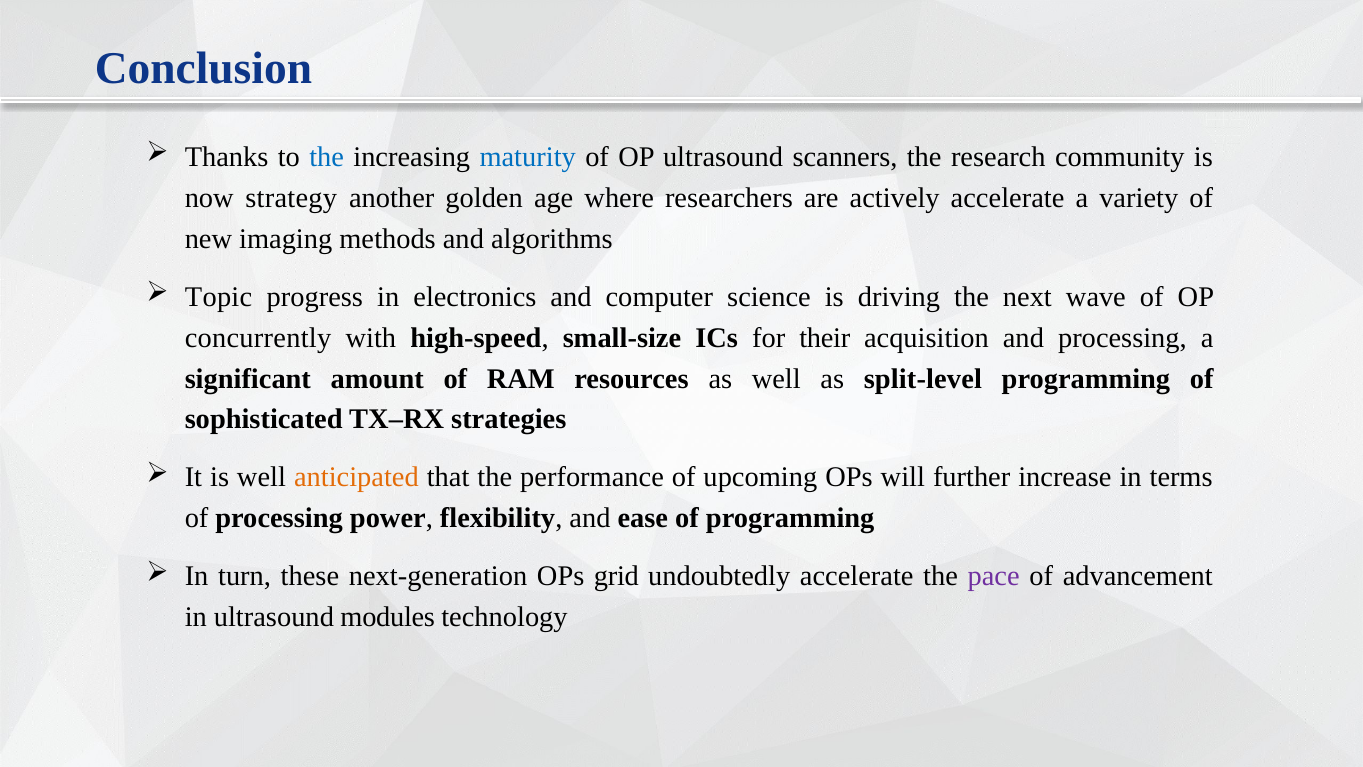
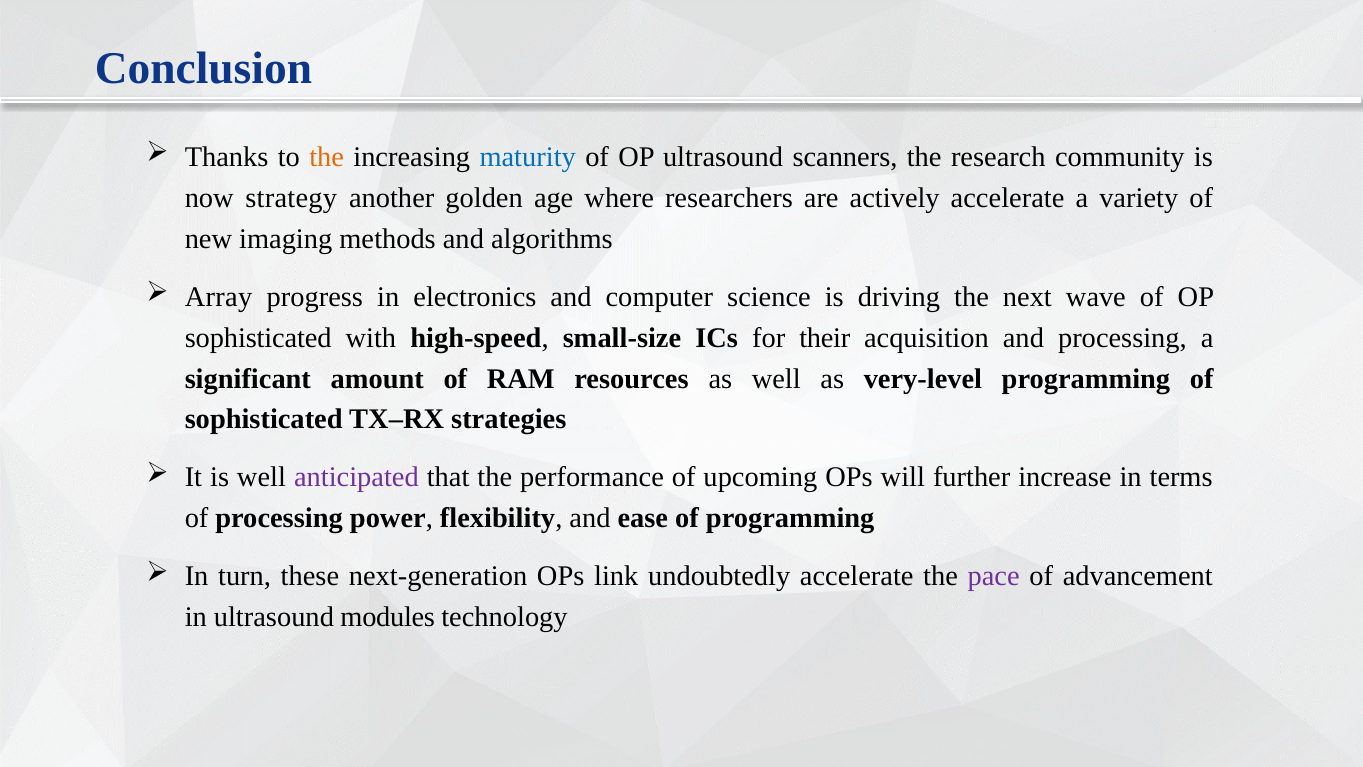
the at (327, 157) colour: blue -> orange
Topic: Topic -> Array
concurrently at (258, 338): concurrently -> sophisticated
split-level: split-level -> very-level
anticipated colour: orange -> purple
grid: grid -> link
